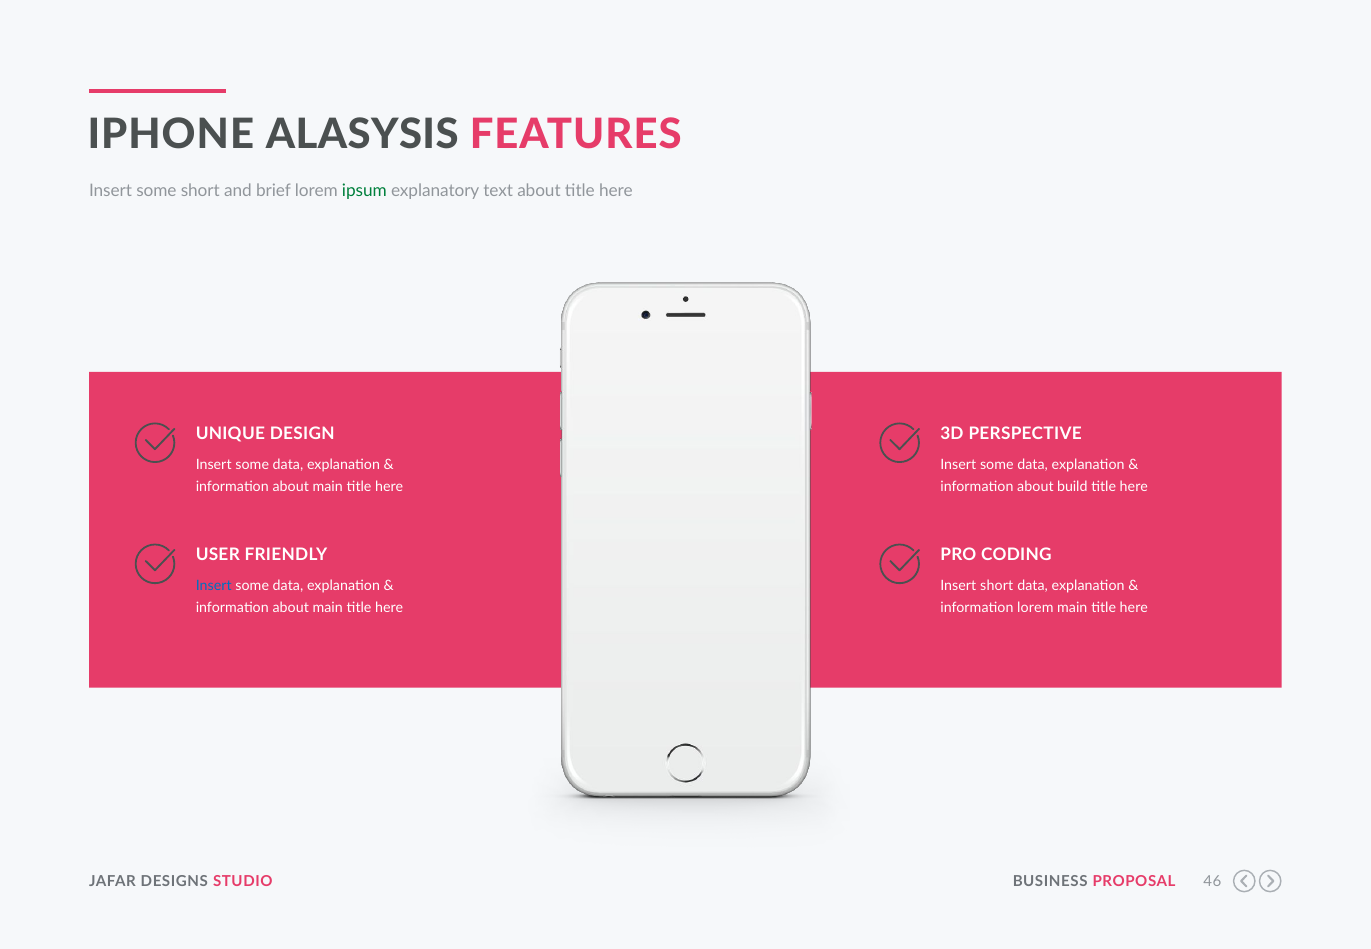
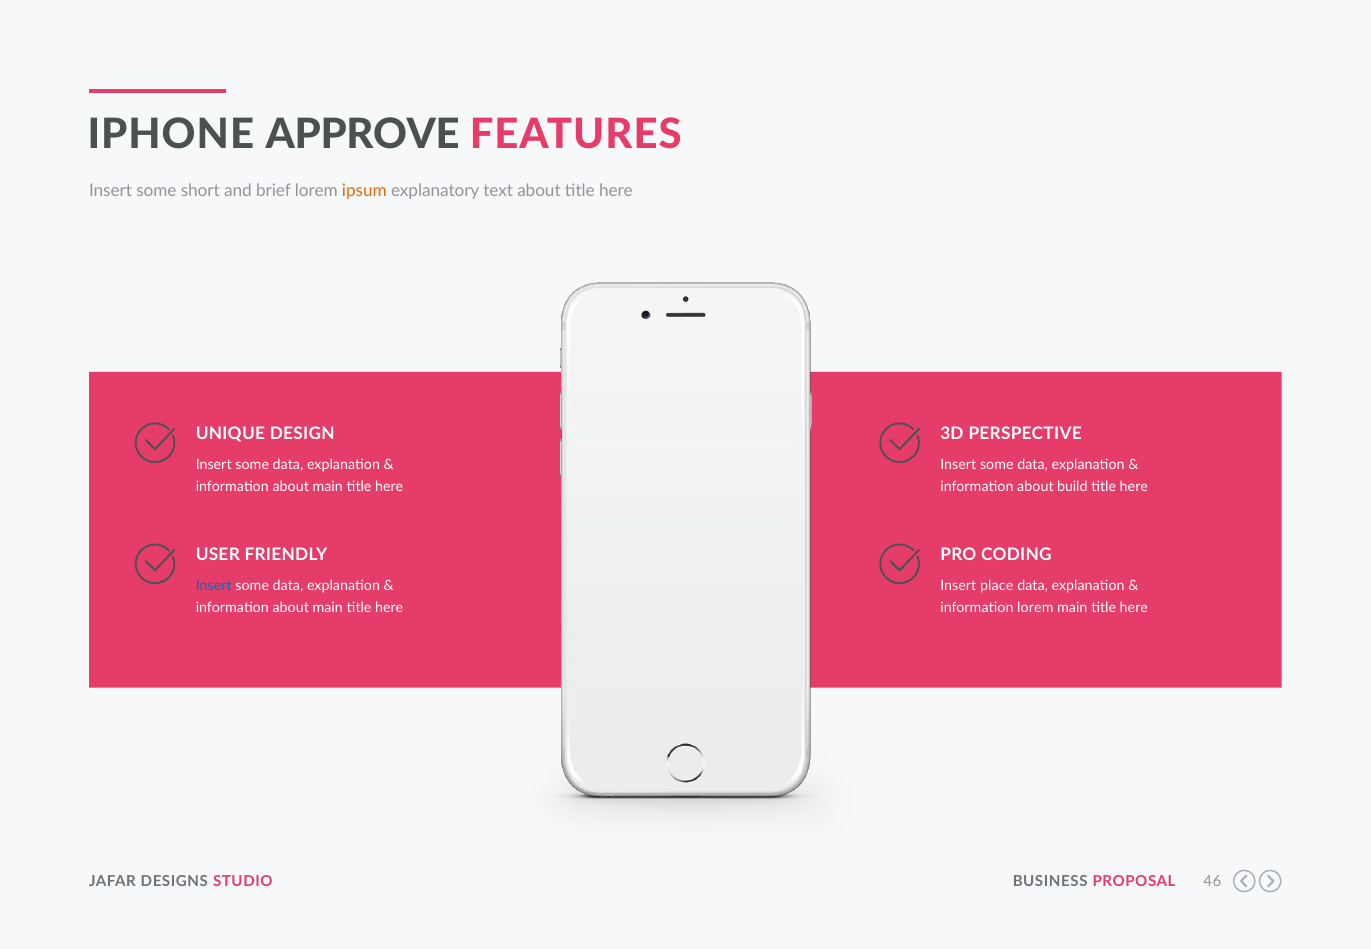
ALASYSIS: ALASYSIS -> APPROVE
ipsum colour: green -> orange
Insert short: short -> place
